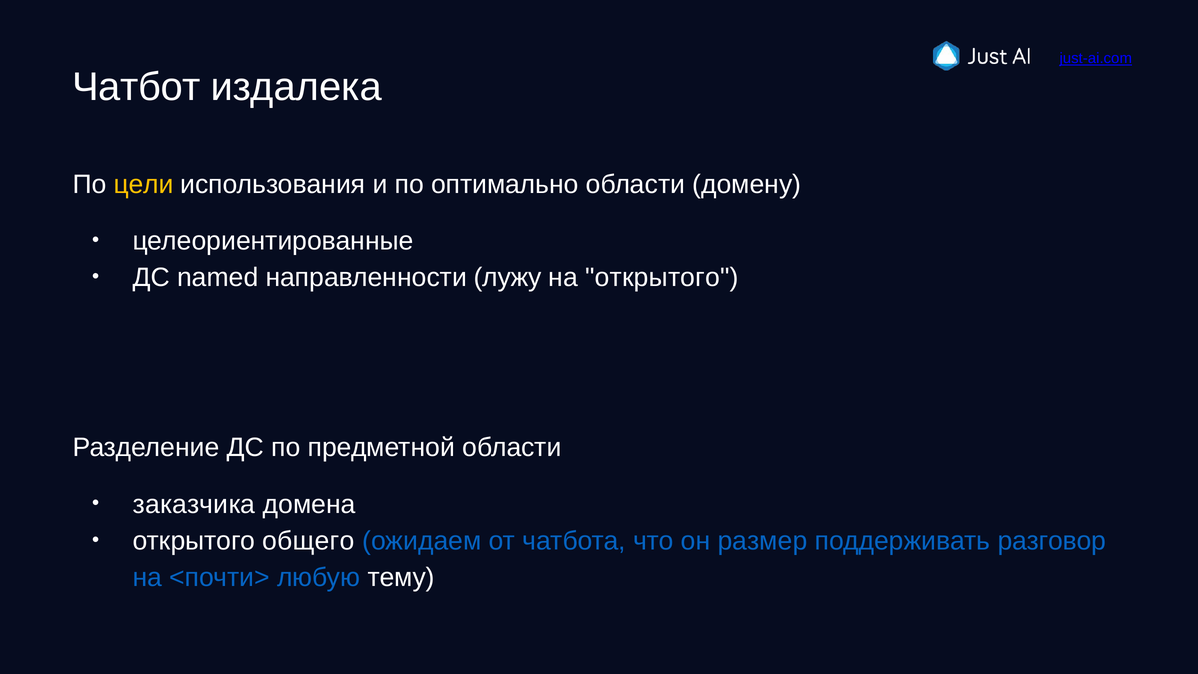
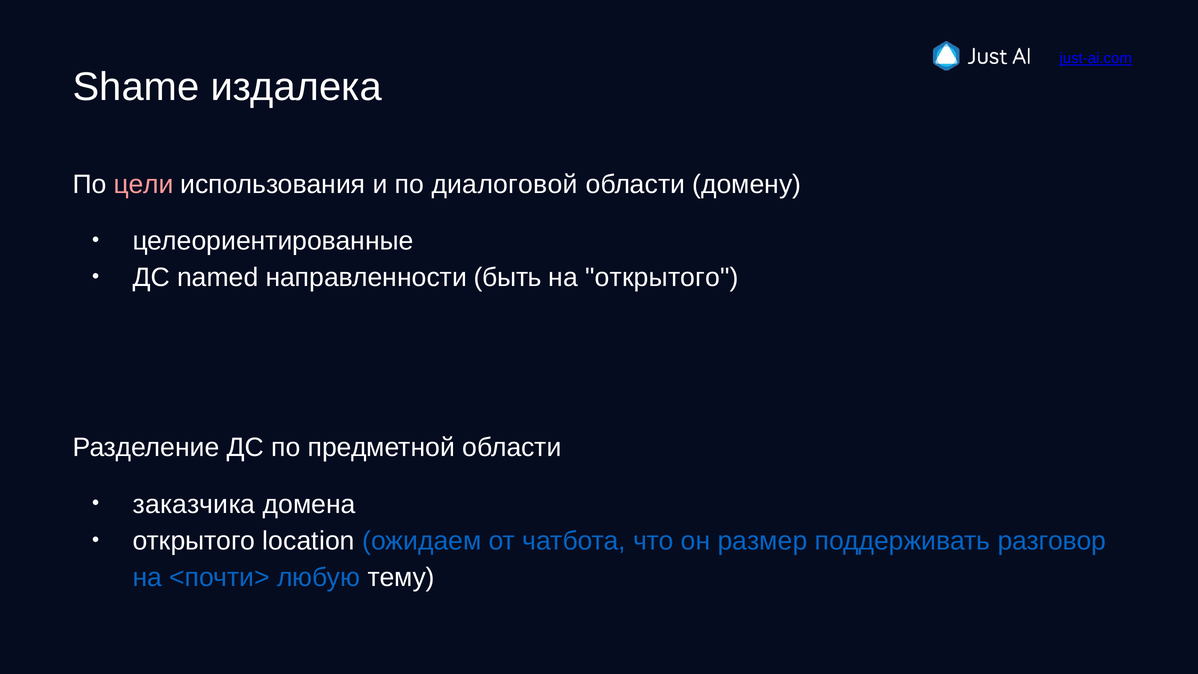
Чатбот: Чатбот -> Shame
цели colour: yellow -> pink
оптимально: оптимально -> диалоговой
лужу: лужу -> быть
общего: общего -> location
